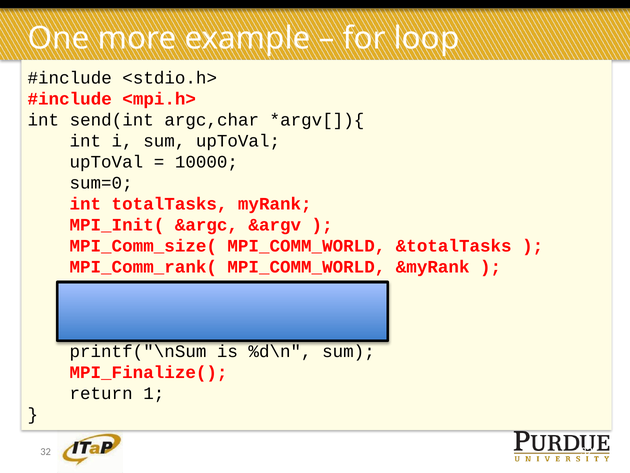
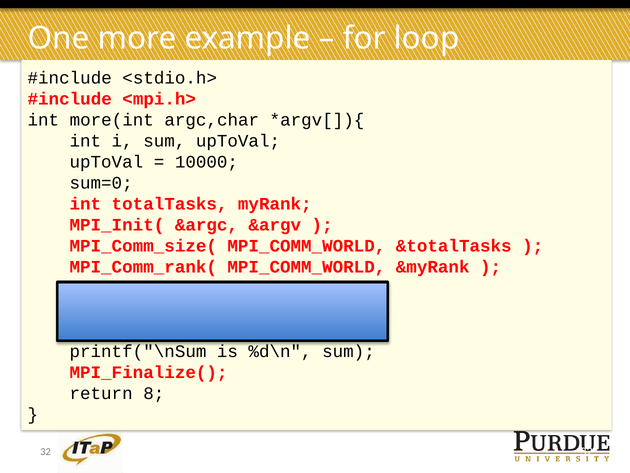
send(int: send(int -> more(int
1: 1 -> 8
